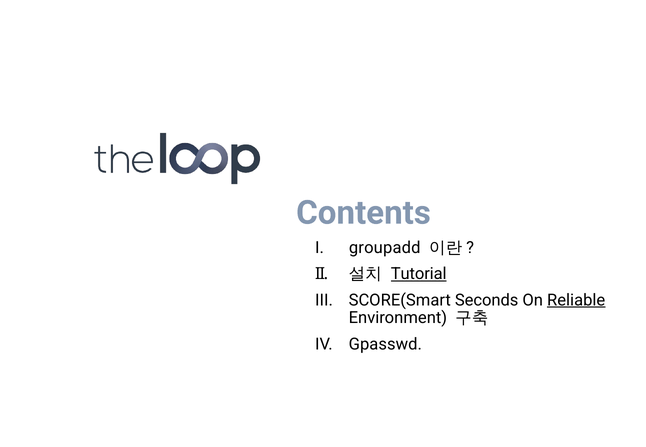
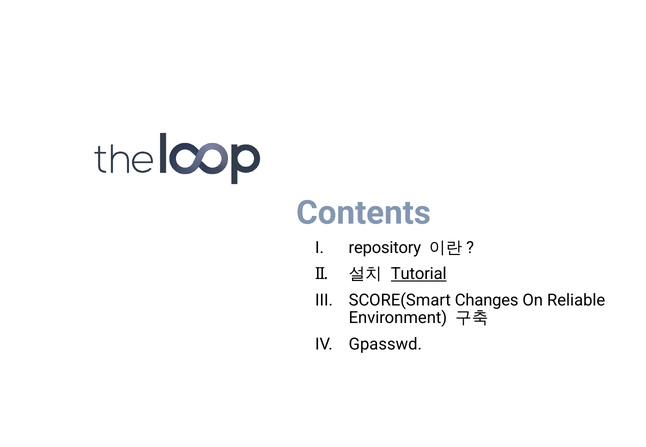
groupadd: groupadd -> repository
Seconds: Seconds -> Changes
Reliable underline: present -> none
